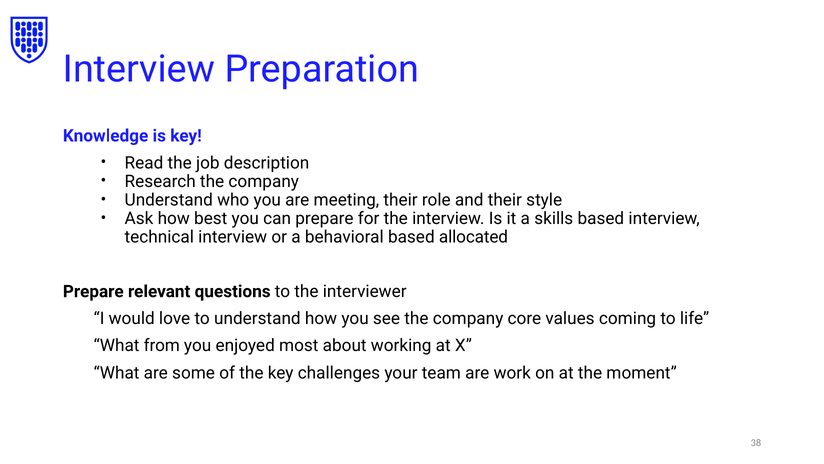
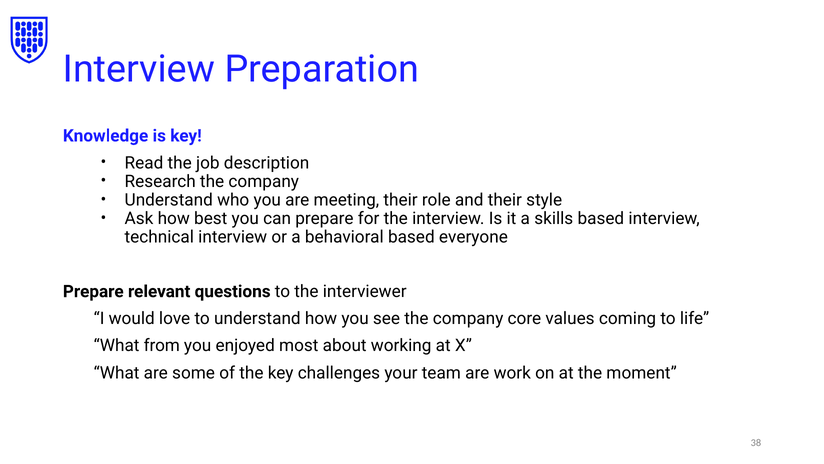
allocated: allocated -> everyone
